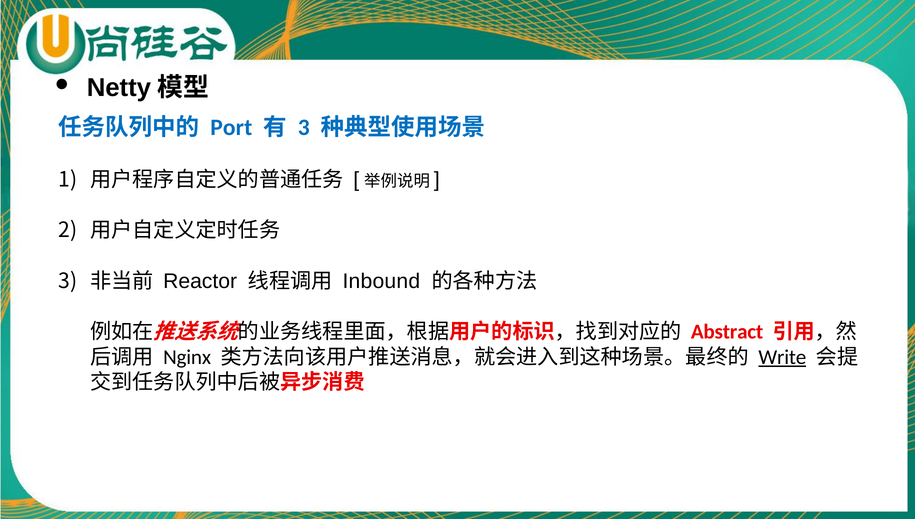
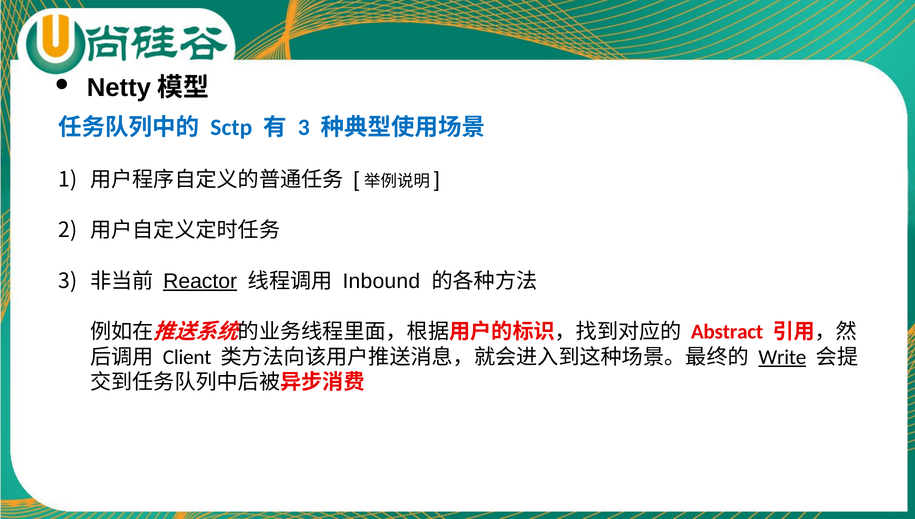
Port: Port -> Sctp
Reactor underline: none -> present
Nginx: Nginx -> Client
